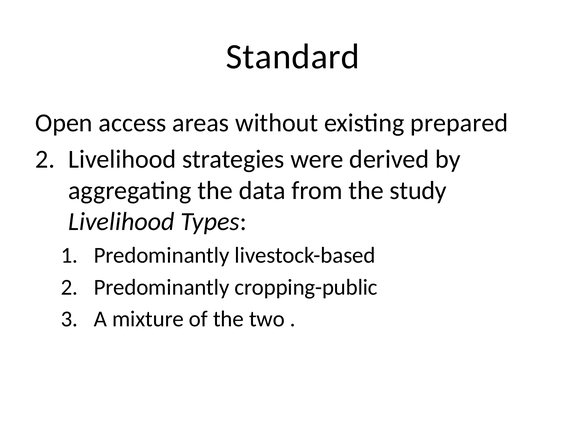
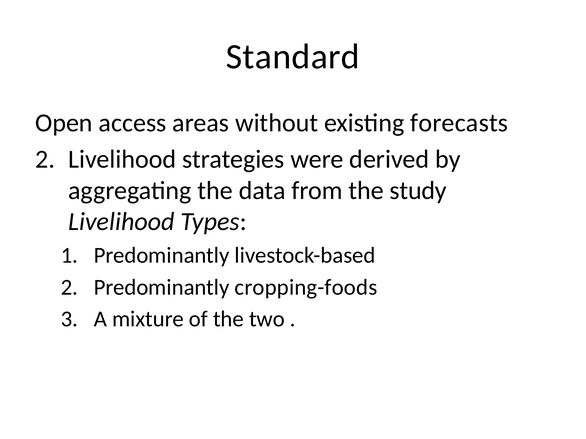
prepared: prepared -> forecasts
cropping-public: cropping-public -> cropping-foods
